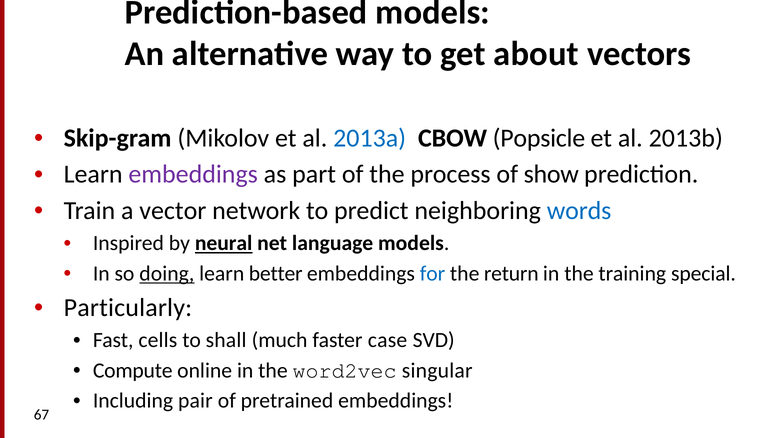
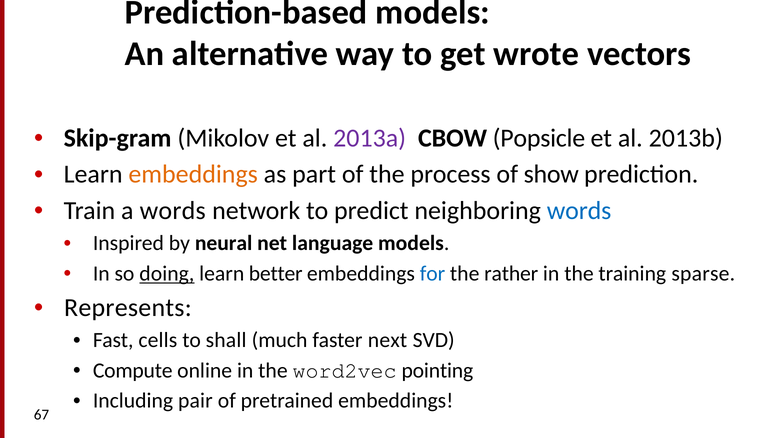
about: about -> wrote
2013a colour: blue -> purple
embeddings at (193, 174) colour: purple -> orange
a vector: vector -> words
neural underline: present -> none
return: return -> rather
special: special -> sparse
Particularly: Particularly -> Represents
case: case -> next
singular: singular -> pointing
